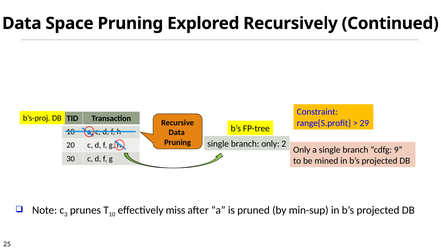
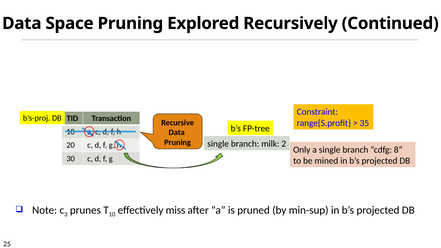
29: 29 -> 35
branch only: only -> milk
9: 9 -> 8
